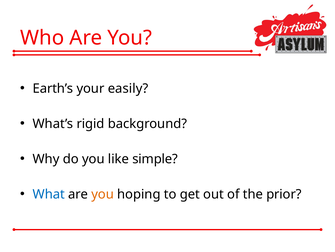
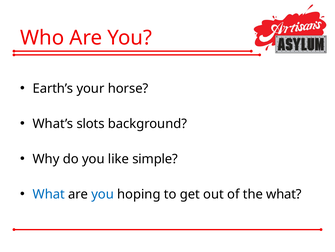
easily: easily -> horse
rigid: rigid -> slots
you at (103, 194) colour: orange -> blue
the prior: prior -> what
